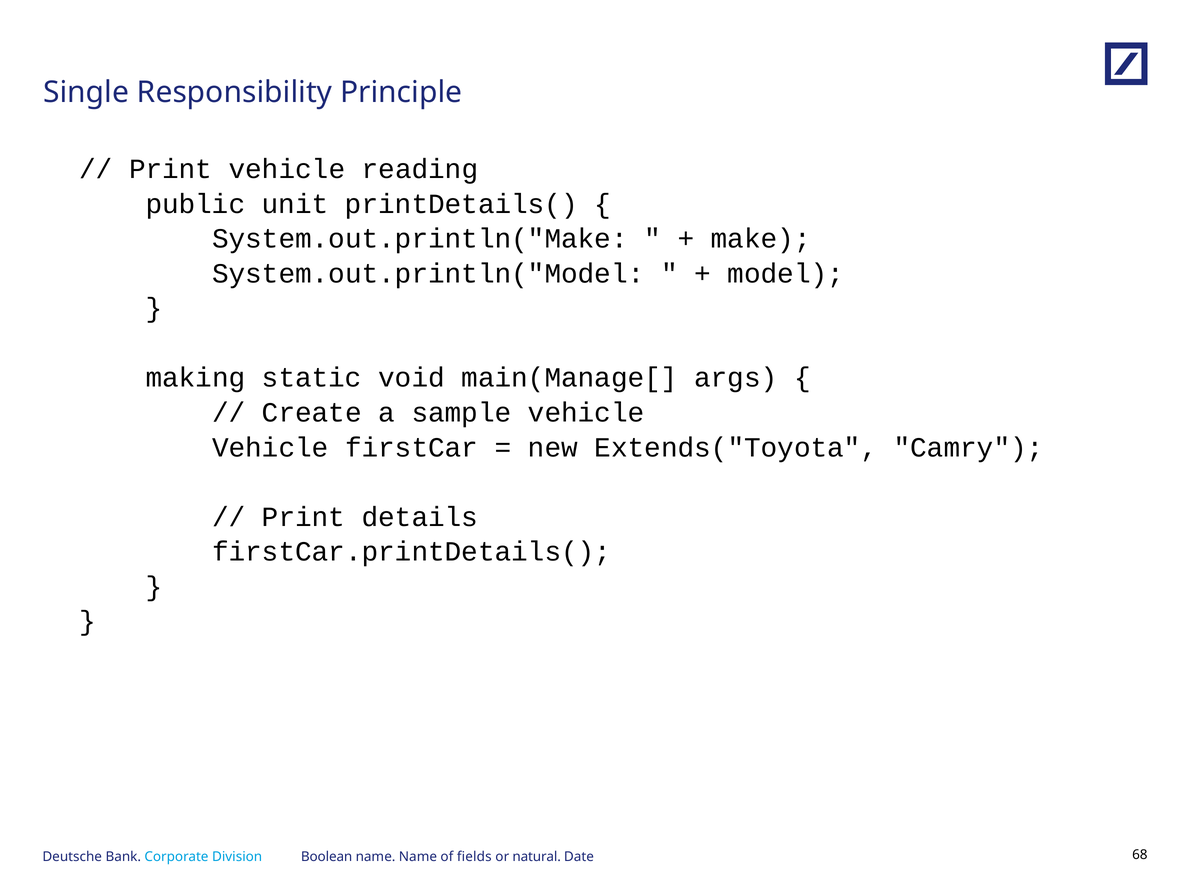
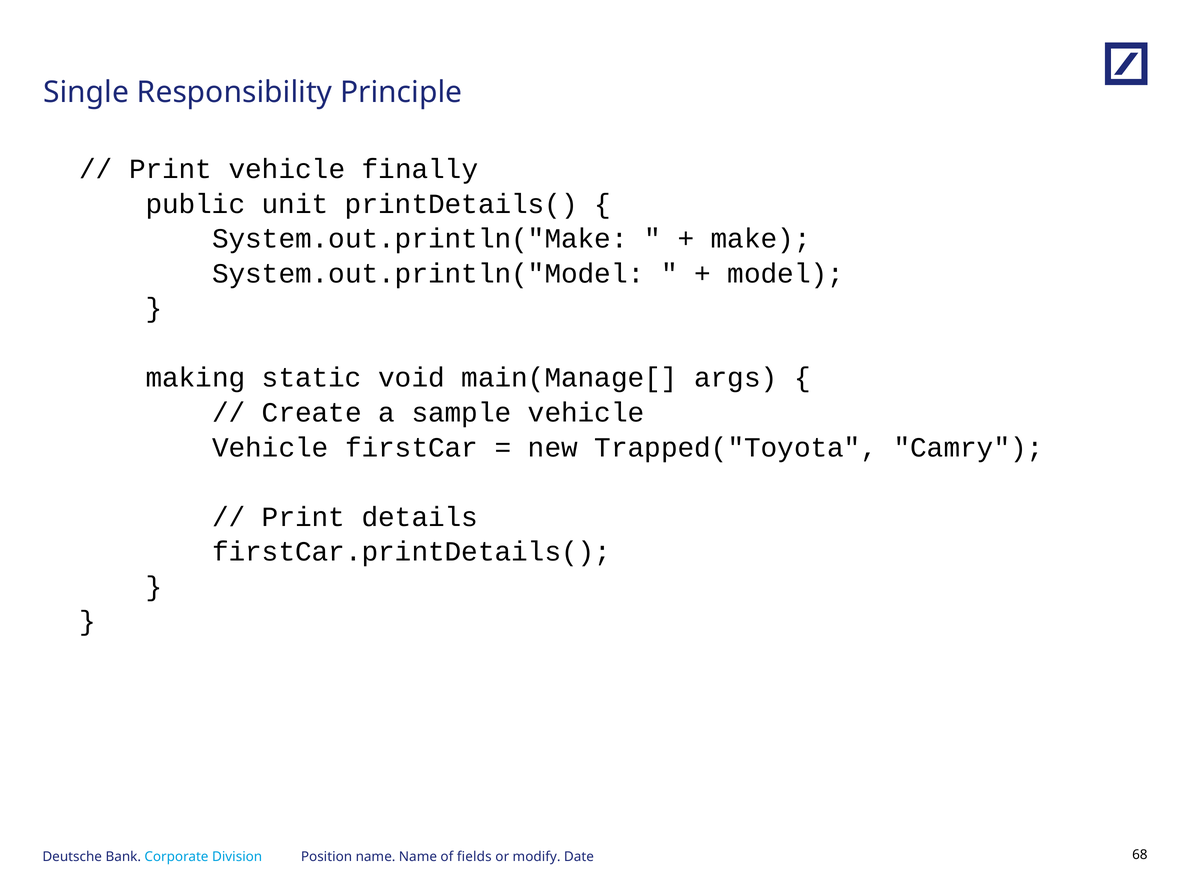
reading: reading -> finally
Extends("Toyota: Extends("Toyota -> Trapped("Toyota
Boolean: Boolean -> Position
natural: natural -> modify
